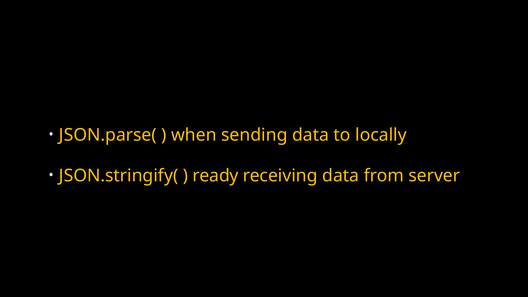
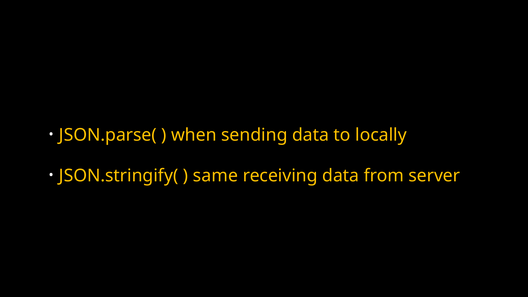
ready: ready -> same
